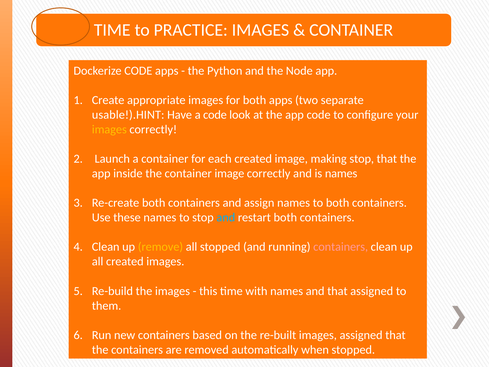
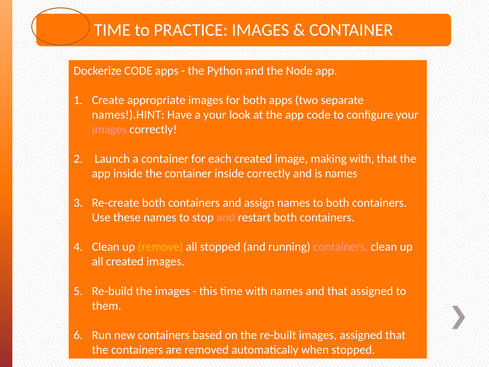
usable!).HINT: usable!).HINT -> names!).HINT
a code: code -> your
images at (109, 129) colour: yellow -> pink
making stop: stop -> with
container image: image -> inside
and at (226, 217) colour: light blue -> pink
